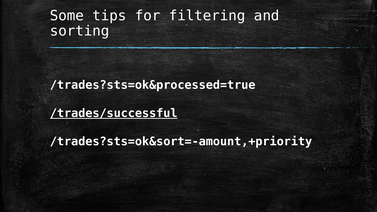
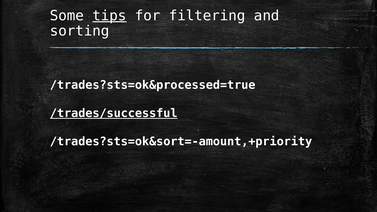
tips underline: none -> present
